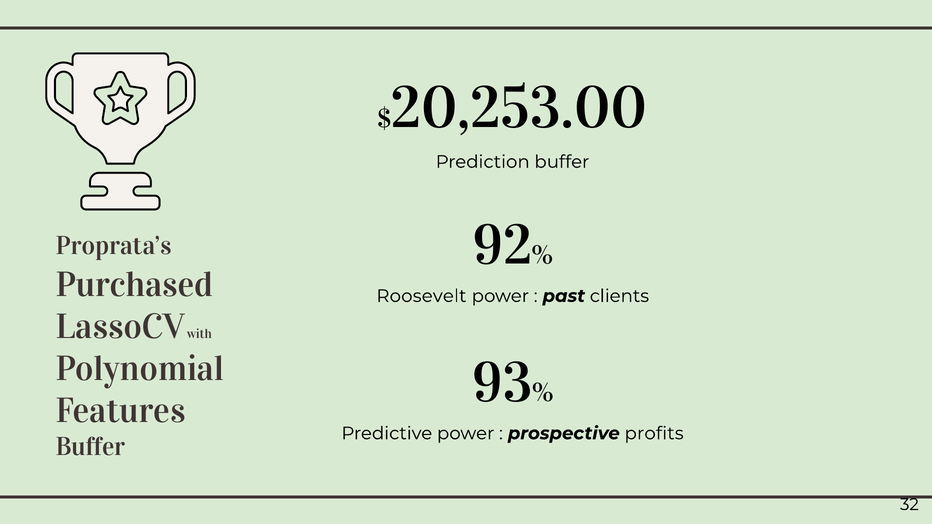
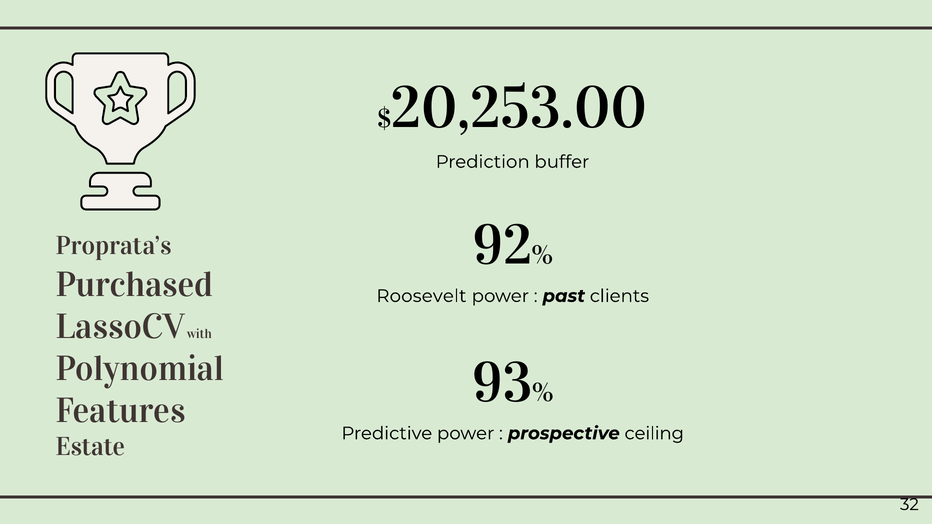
profits: profits -> ceiling
Buffer at (90, 447): Buffer -> Estate
